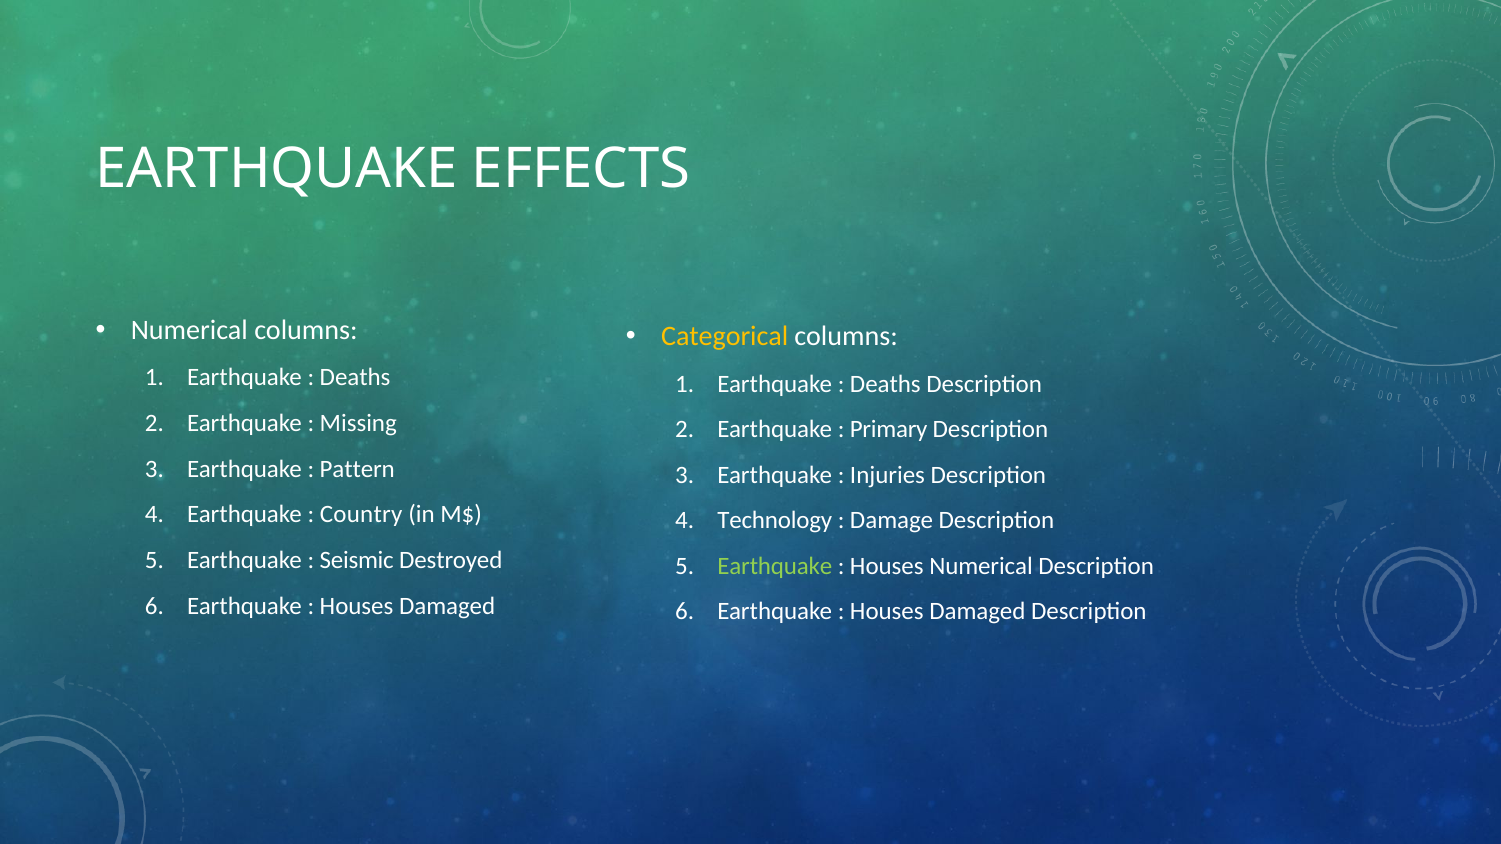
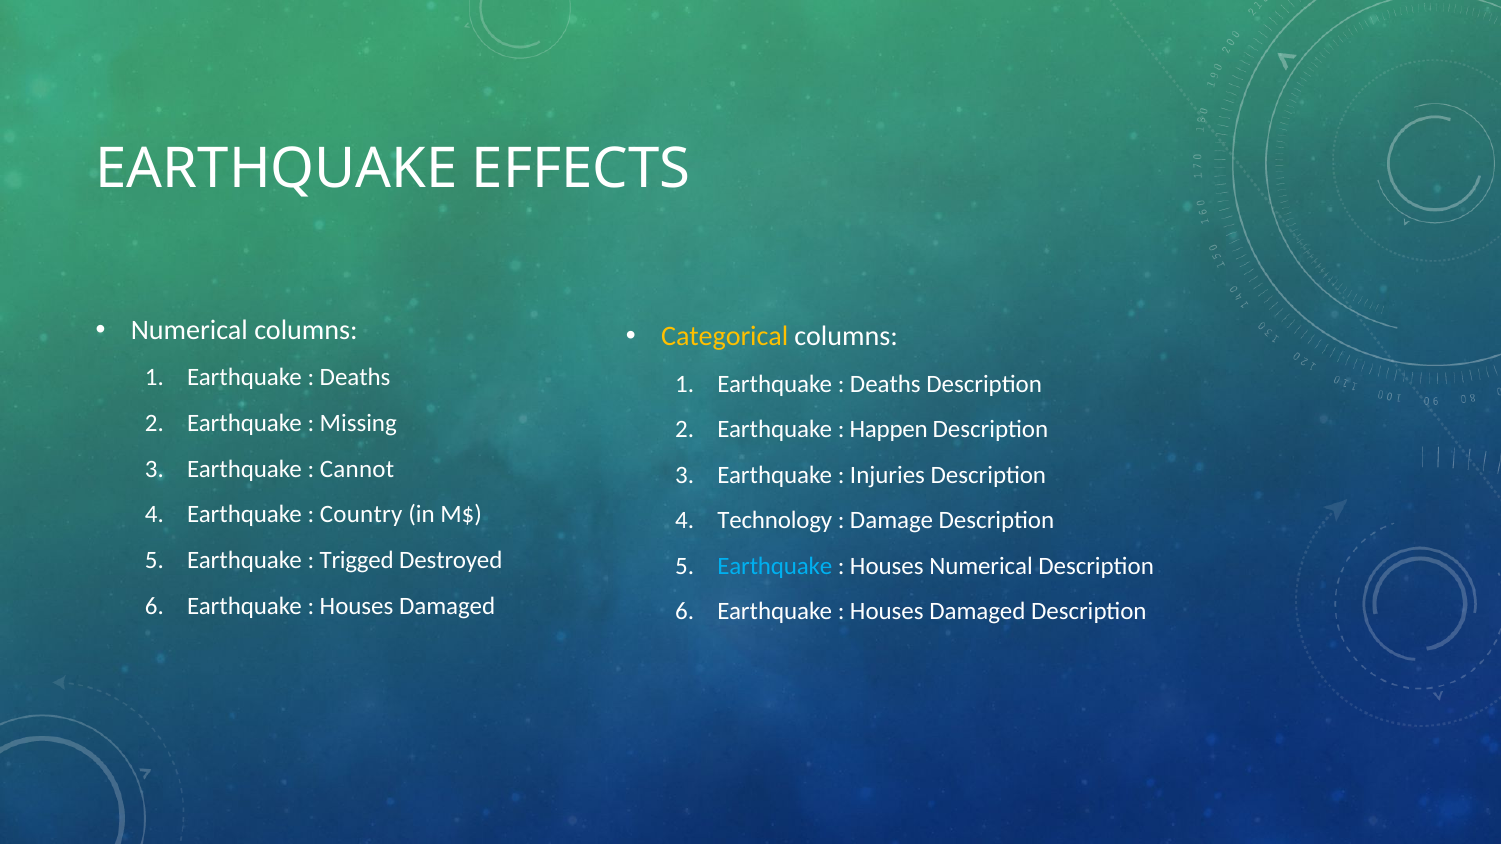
Primary: Primary -> Happen
Pattern: Pattern -> Cannot
Seismic: Seismic -> Trigged
Earthquake at (775, 566) colour: light green -> light blue
